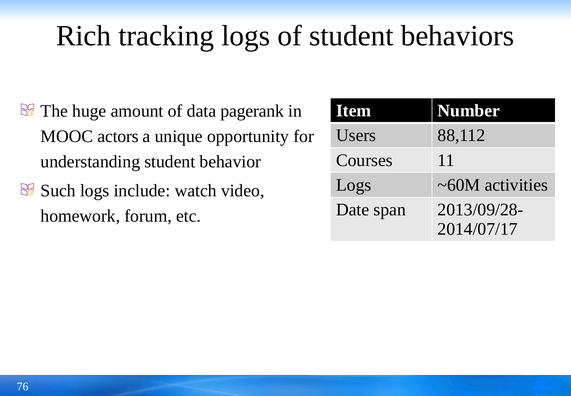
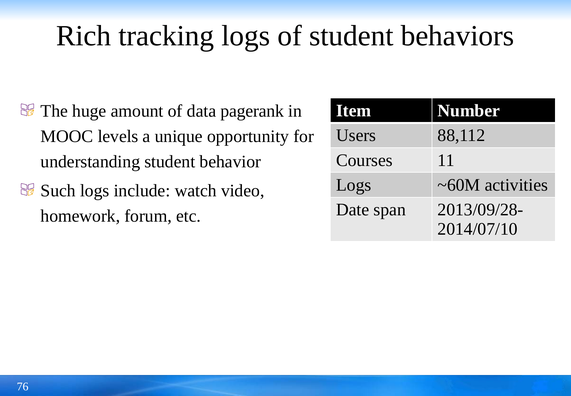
actors: actors -> levels
2014/07/17: 2014/07/17 -> 2014/07/10
